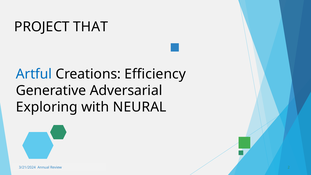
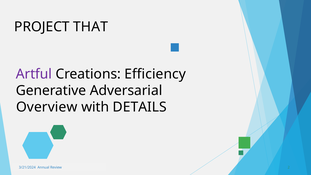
Artful colour: blue -> purple
Exploring: Exploring -> Overview
NEURAL: NEURAL -> DETAILS
